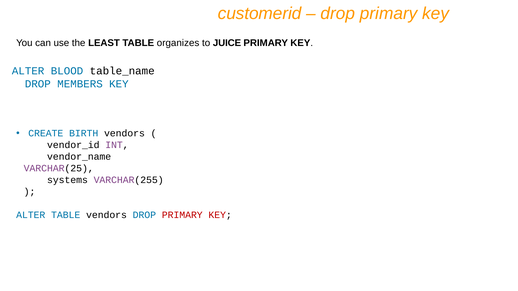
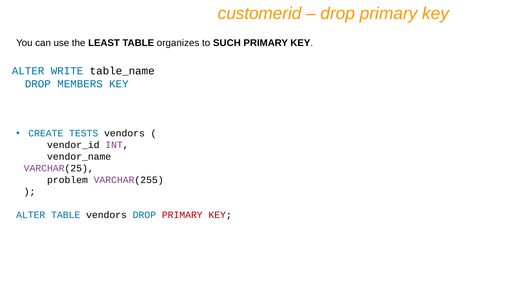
JUICE: JUICE -> SUCH
BLOOD: BLOOD -> WRITE
BIRTH: BIRTH -> TESTS
systems: systems -> problem
